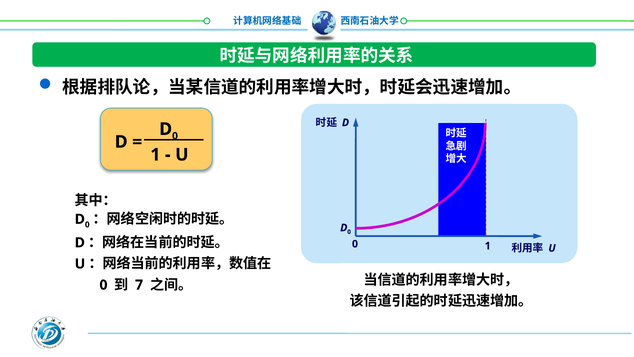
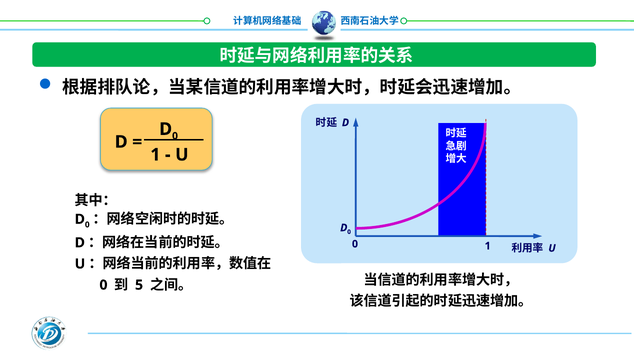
7: 7 -> 5
